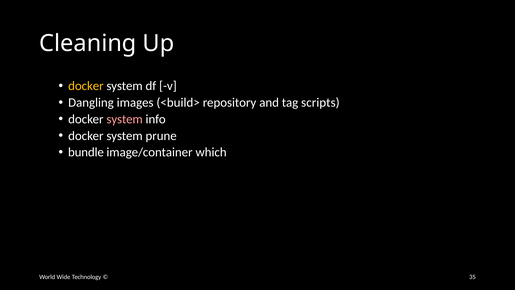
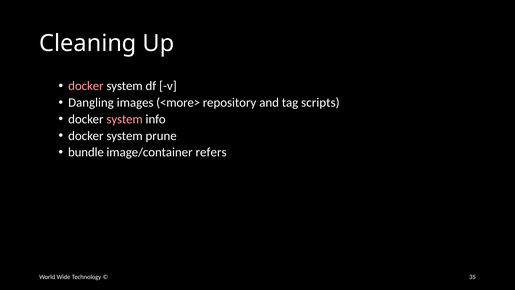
docker at (86, 86) colour: yellow -> pink
<build>: <build> -> <more>
which: which -> refers
